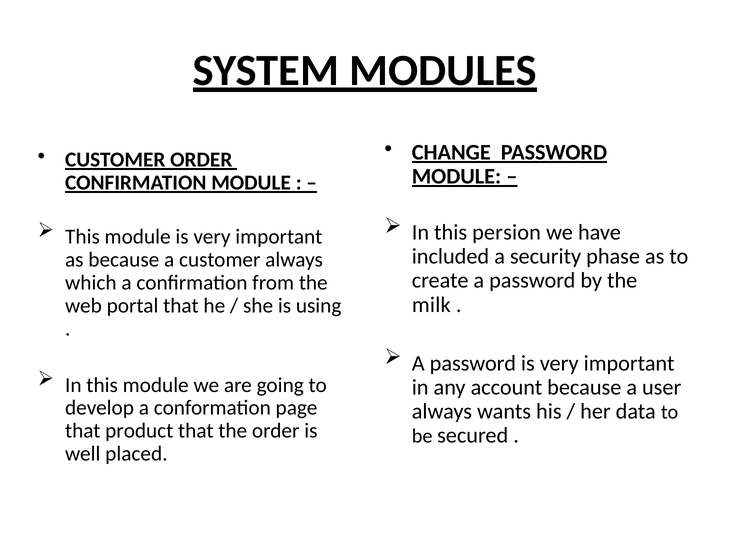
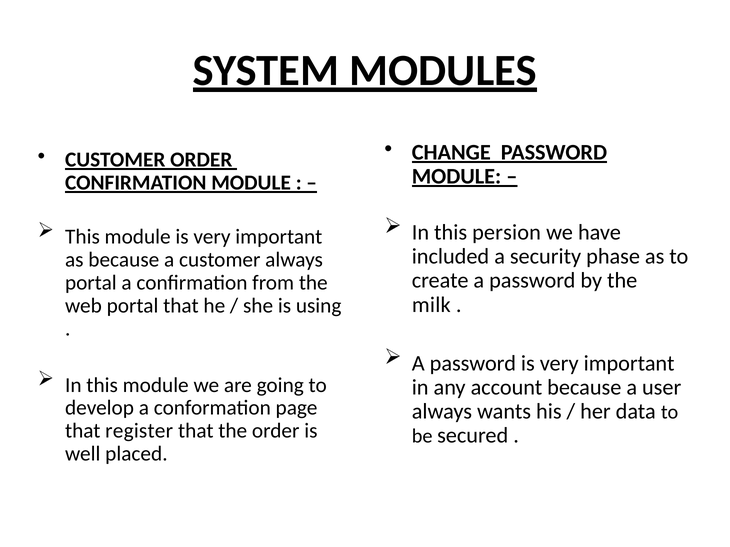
which at (91, 283): which -> portal
product: product -> register
